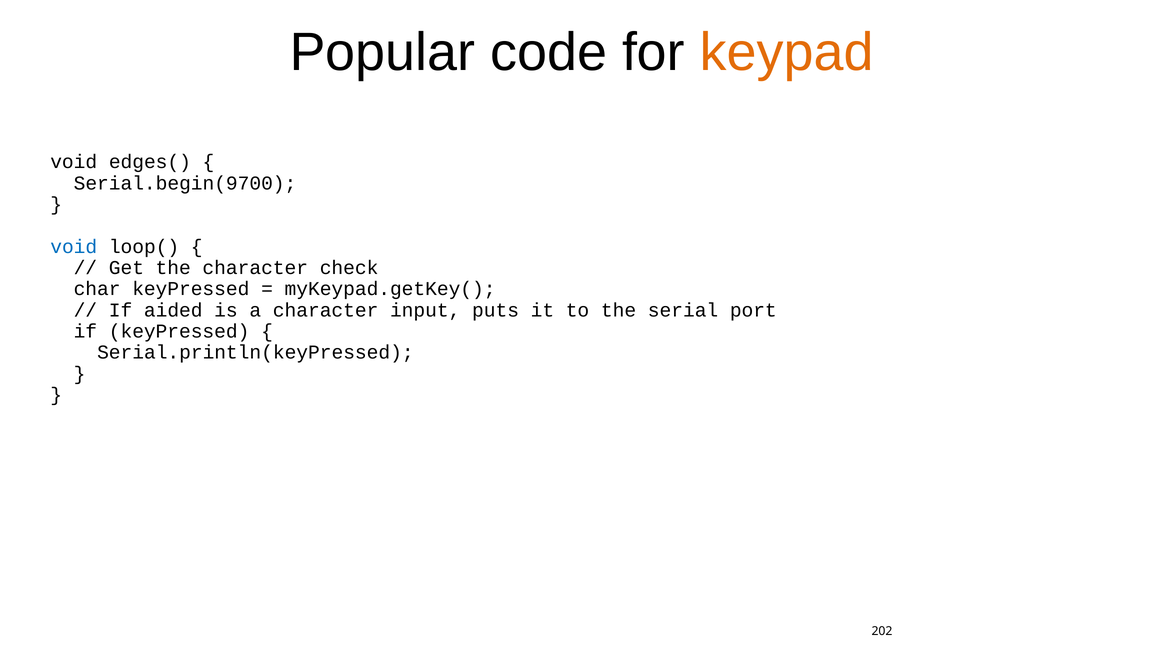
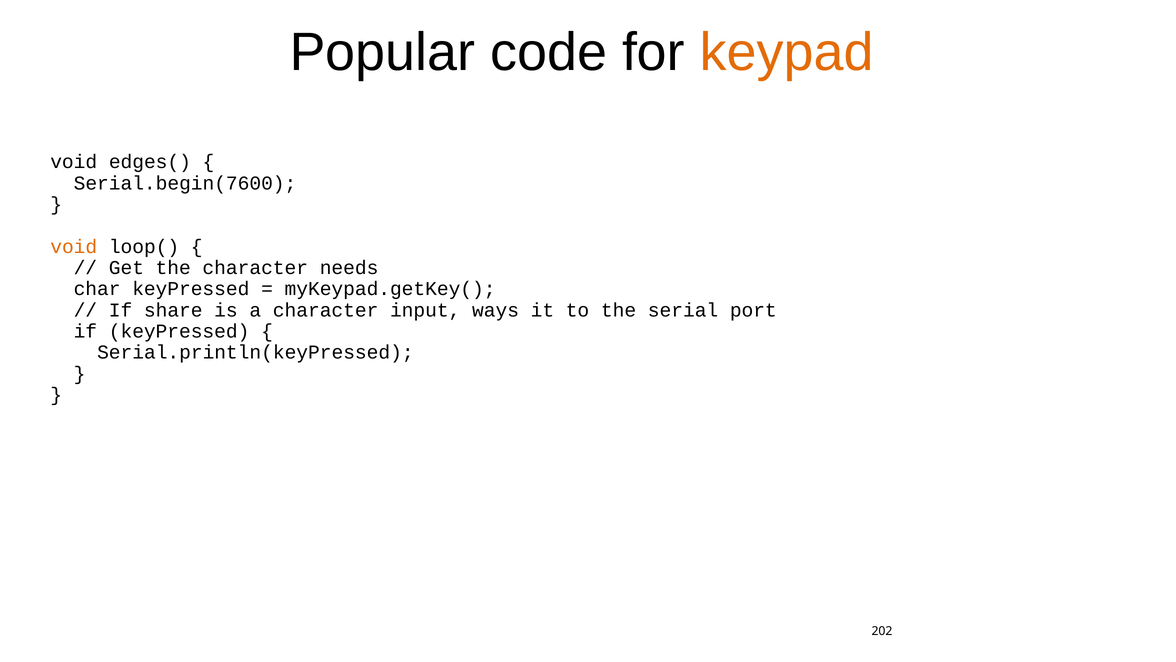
Serial.begin(9700: Serial.begin(9700 -> Serial.begin(7600
void at (74, 246) colour: blue -> orange
check: check -> needs
aided: aided -> share
puts: puts -> ways
